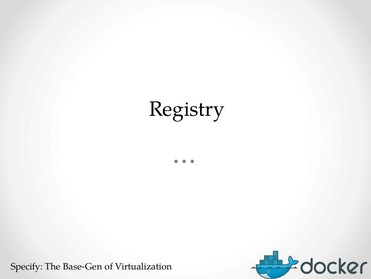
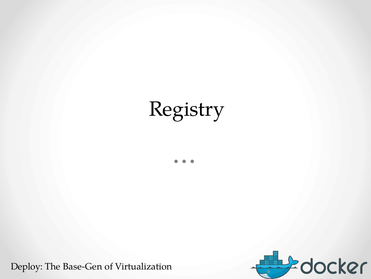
Specify: Specify -> Deploy
